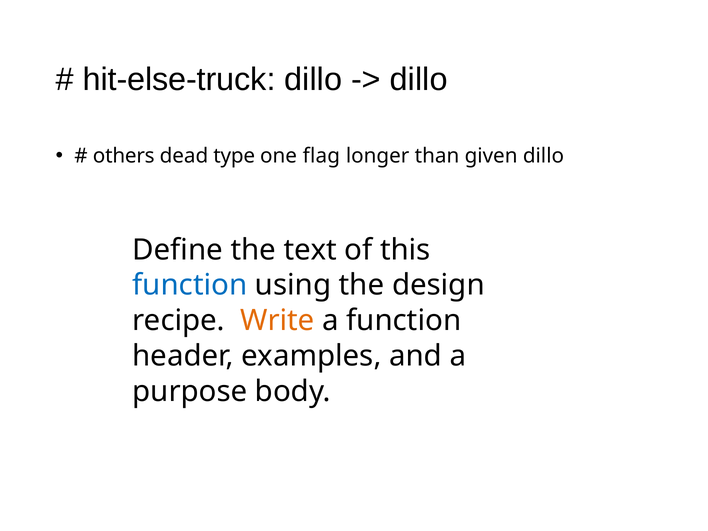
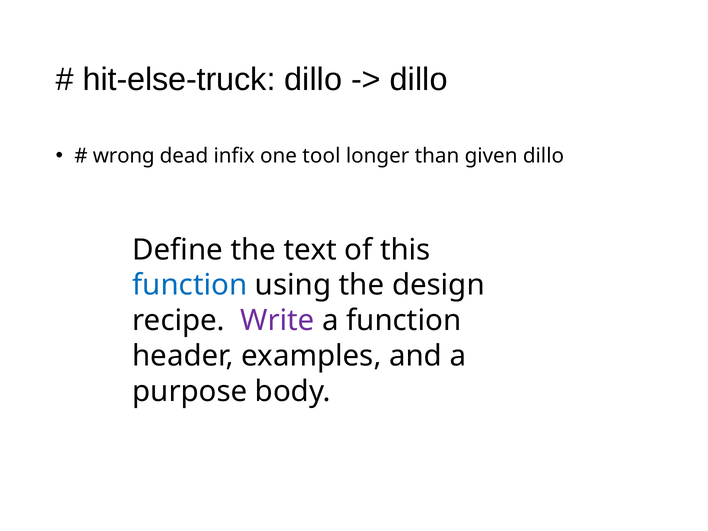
others: others -> wrong
type: type -> infix
flag: flag -> tool
Write colour: orange -> purple
